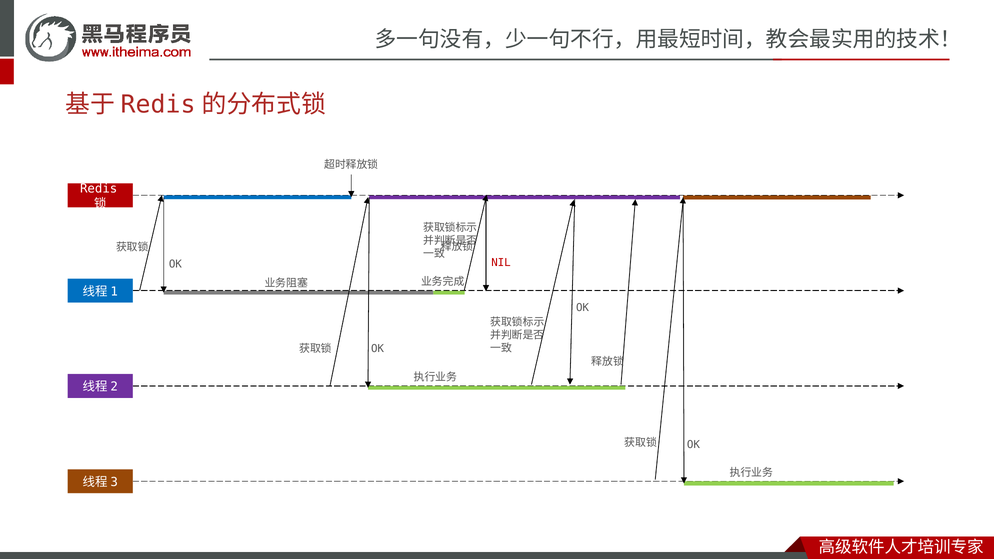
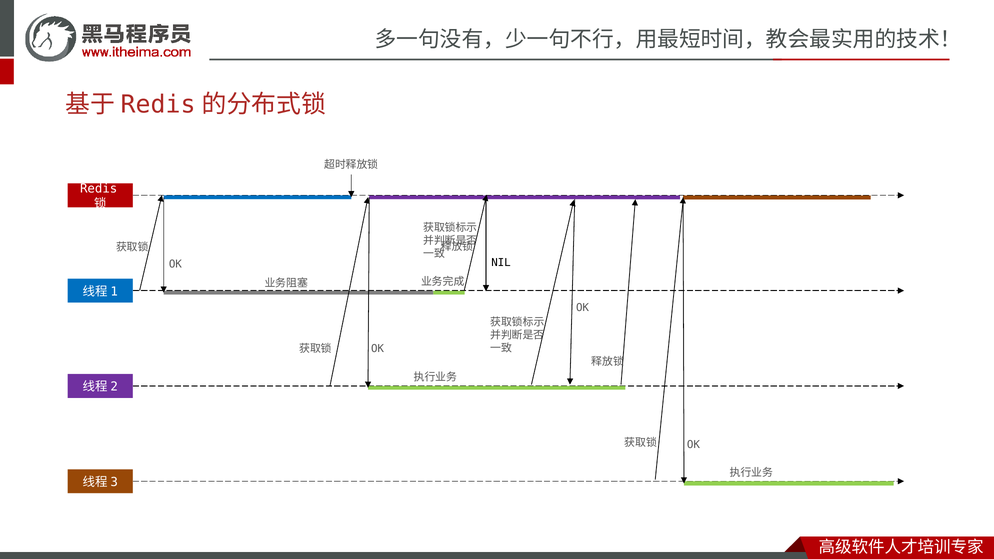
NIL colour: red -> black
